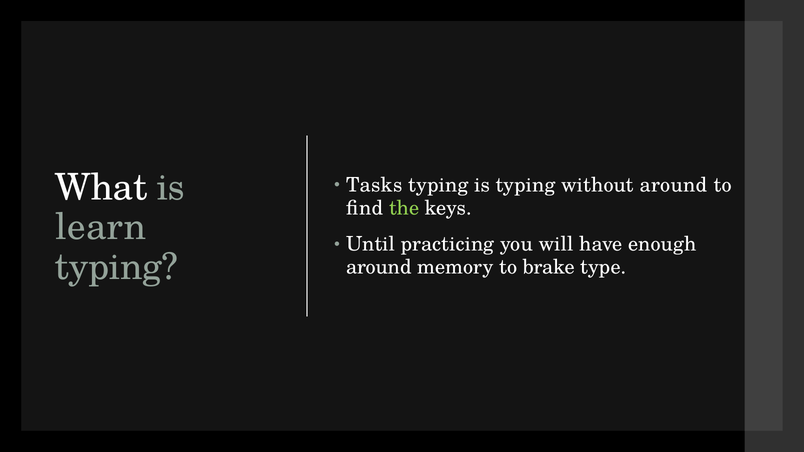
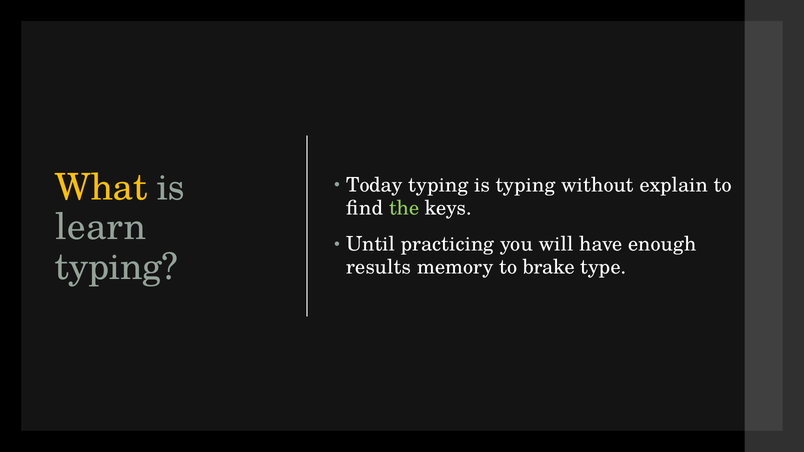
What colour: white -> yellow
Tasks: Tasks -> Today
without around: around -> explain
around at (379, 267): around -> results
